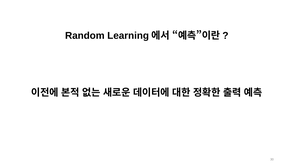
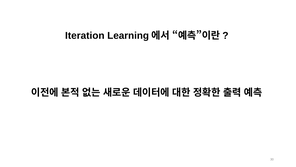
Random: Random -> Iteration
